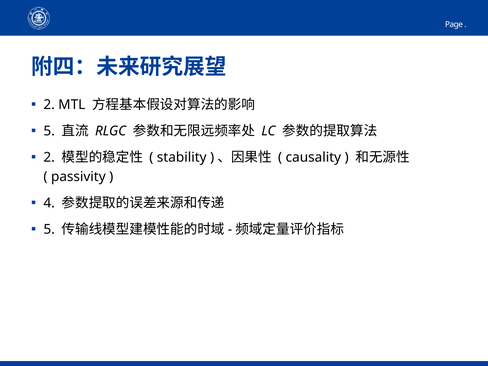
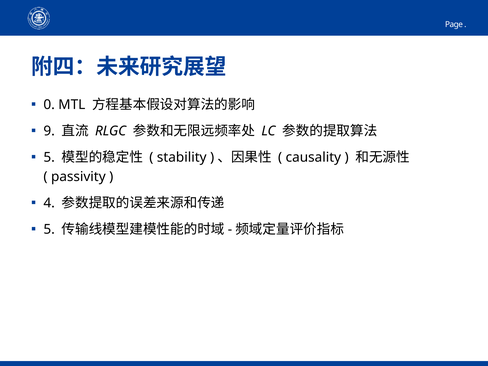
2 at (49, 105): 2 -> 0
5 at (49, 131): 5 -> 9
2 at (49, 157): 2 -> 5
